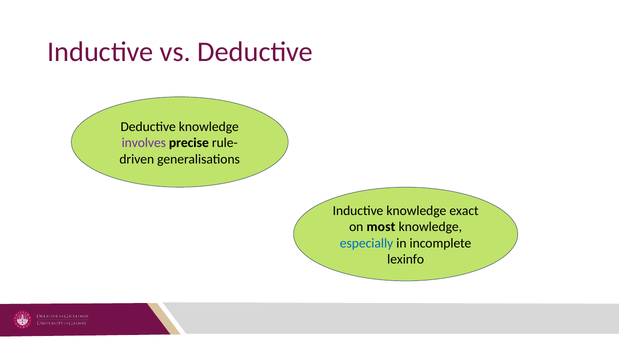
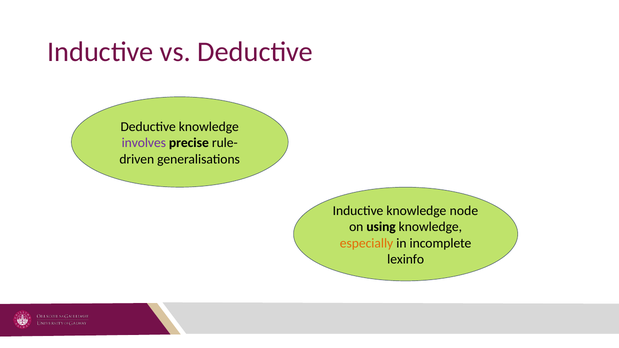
exact: exact -> node
most: most -> using
especially colour: blue -> orange
